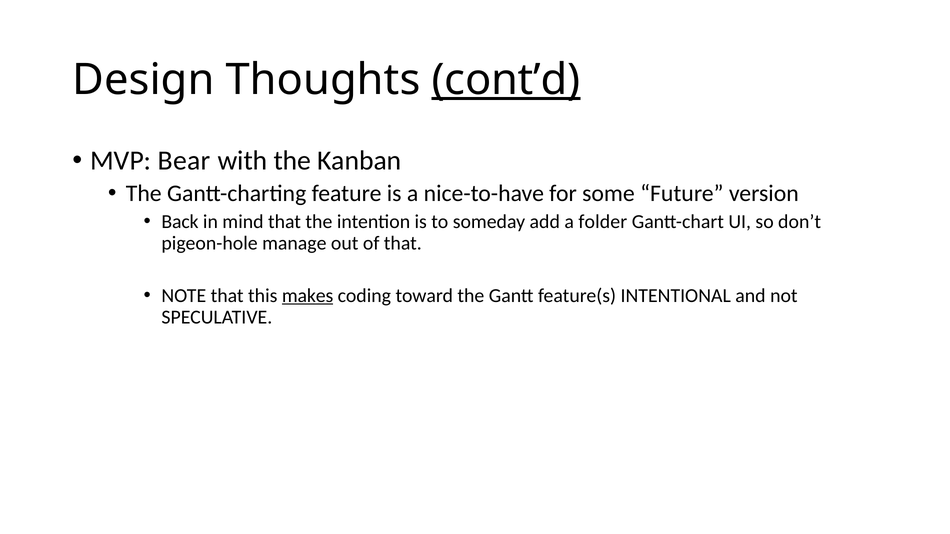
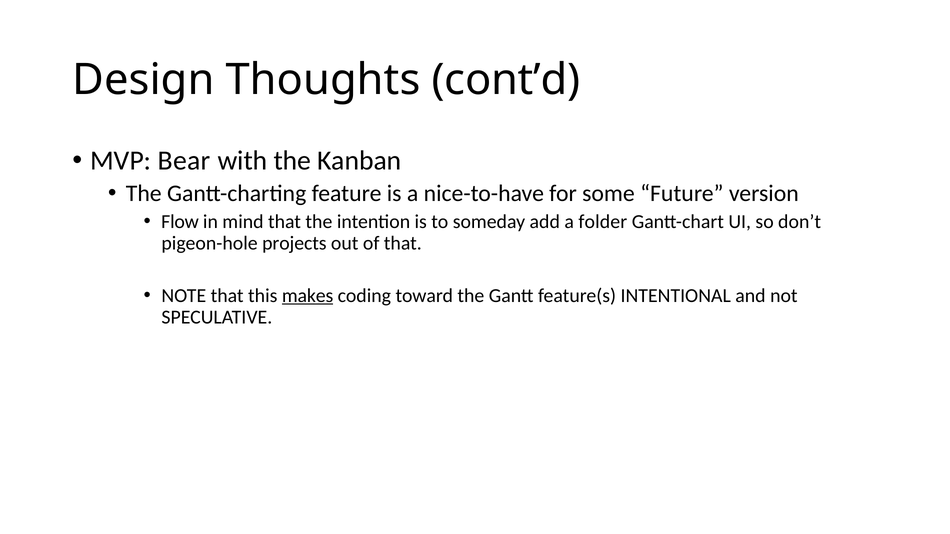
cont’d underline: present -> none
Back: Back -> Flow
manage: manage -> projects
